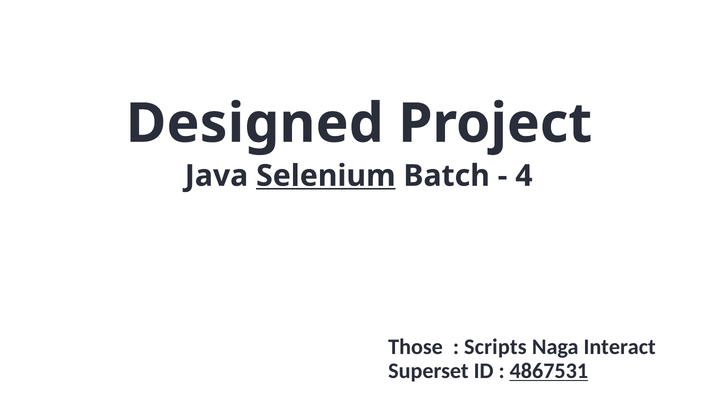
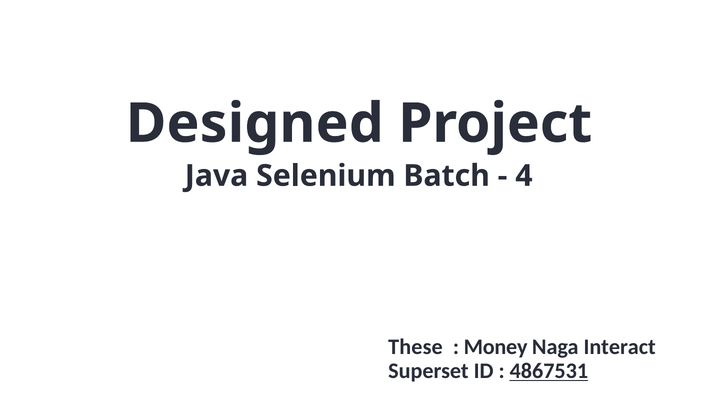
Selenium underline: present -> none
Those: Those -> These
Scripts: Scripts -> Money
